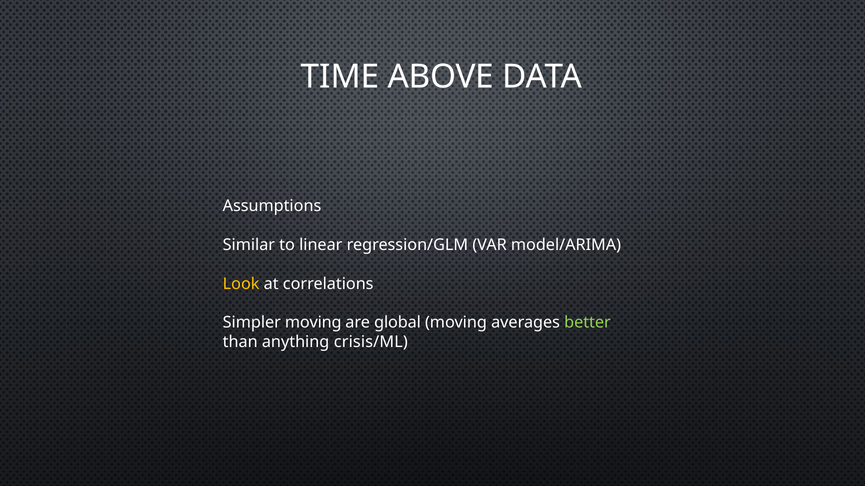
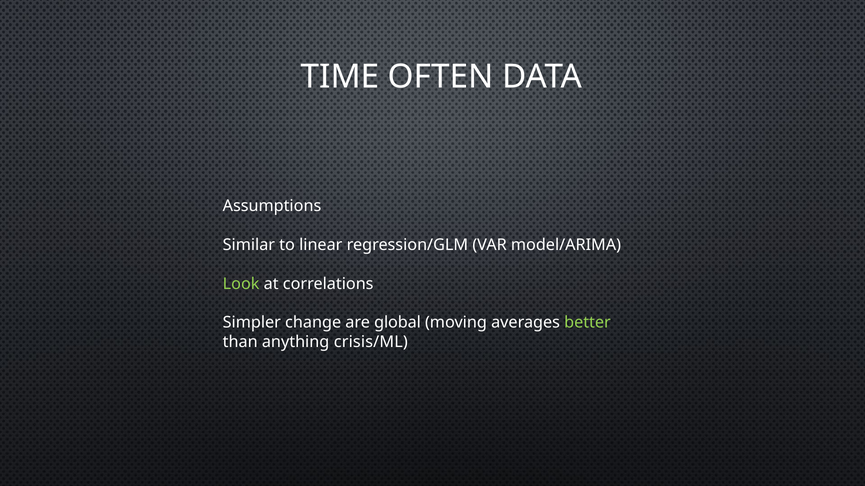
ABOVE: ABOVE -> OFTEN
Look colour: yellow -> light green
Simpler moving: moving -> change
